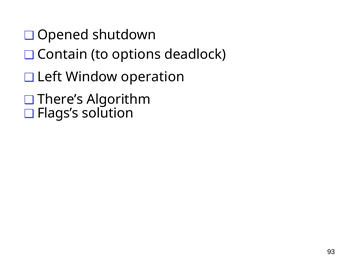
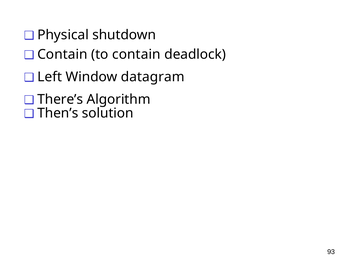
Opened: Opened -> Physical
to options: options -> contain
operation: operation -> datagram
Flags’s: Flags’s -> Then’s
